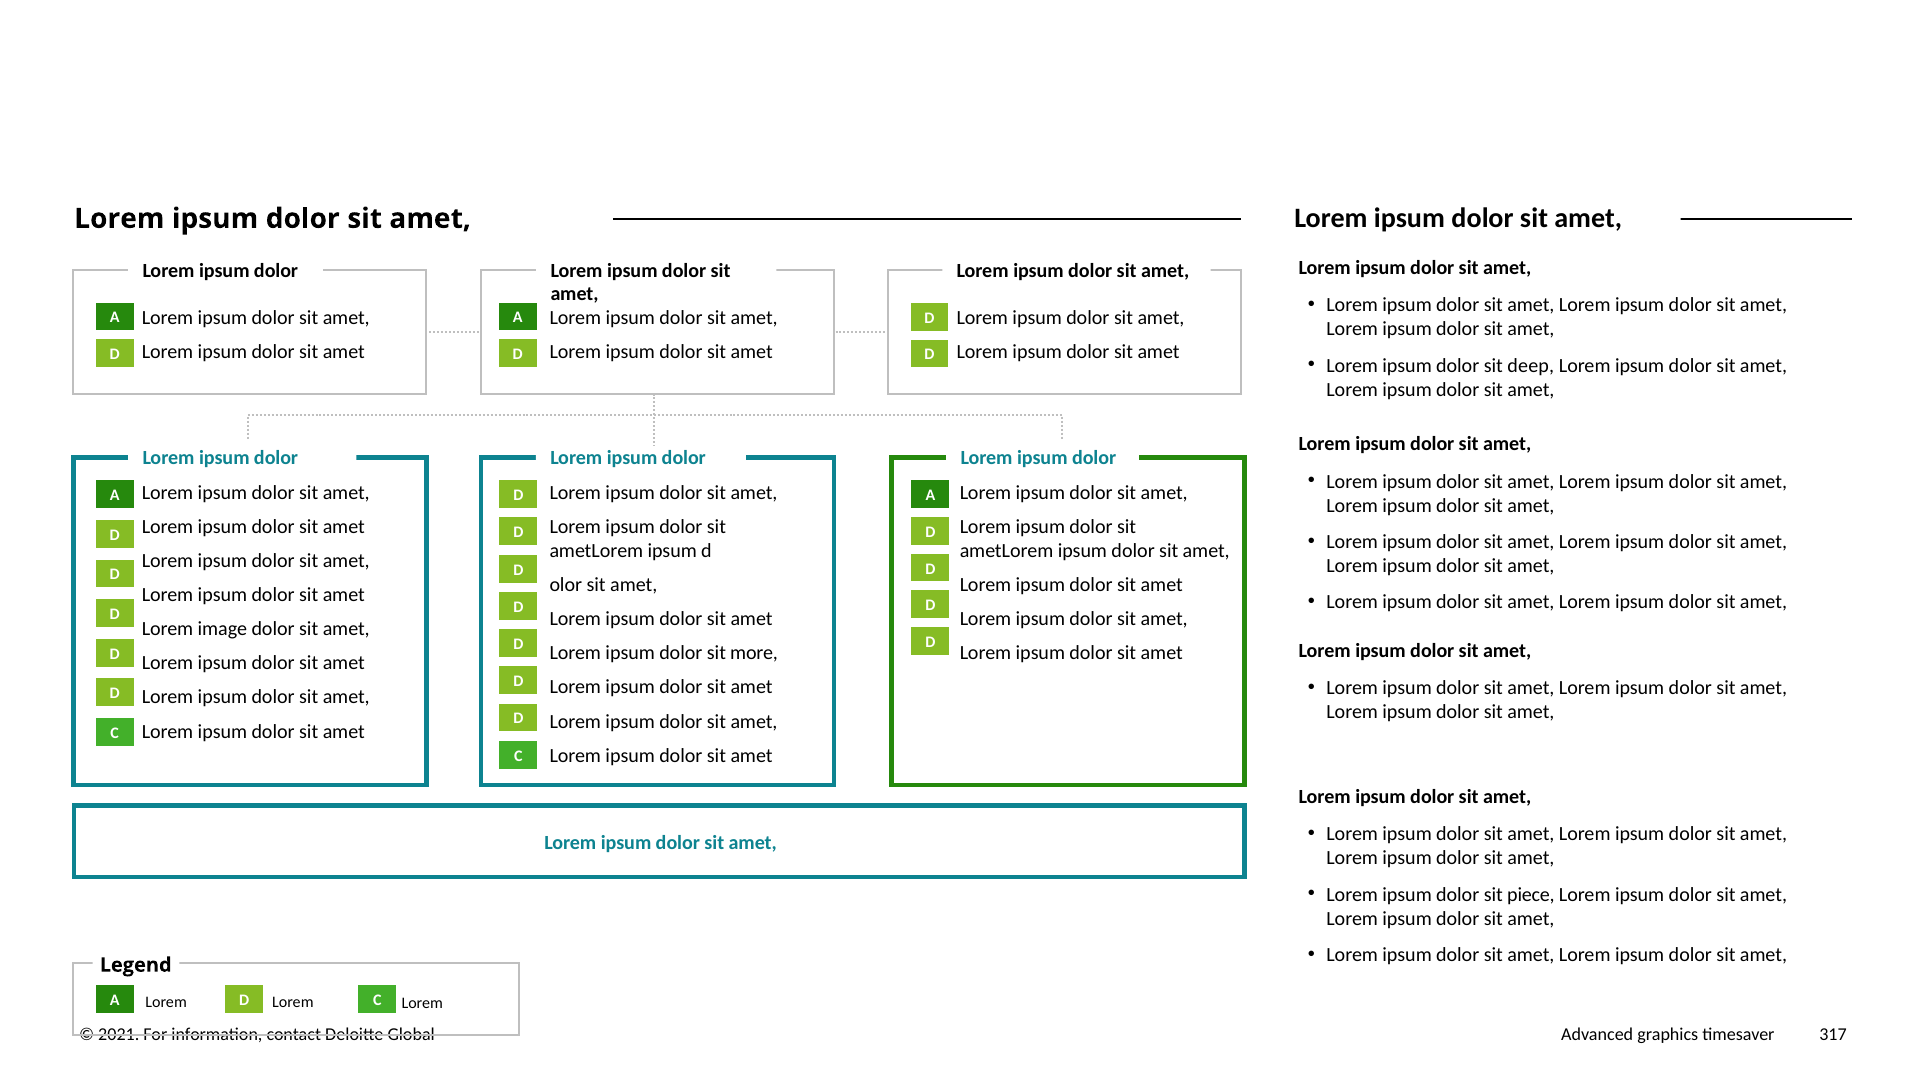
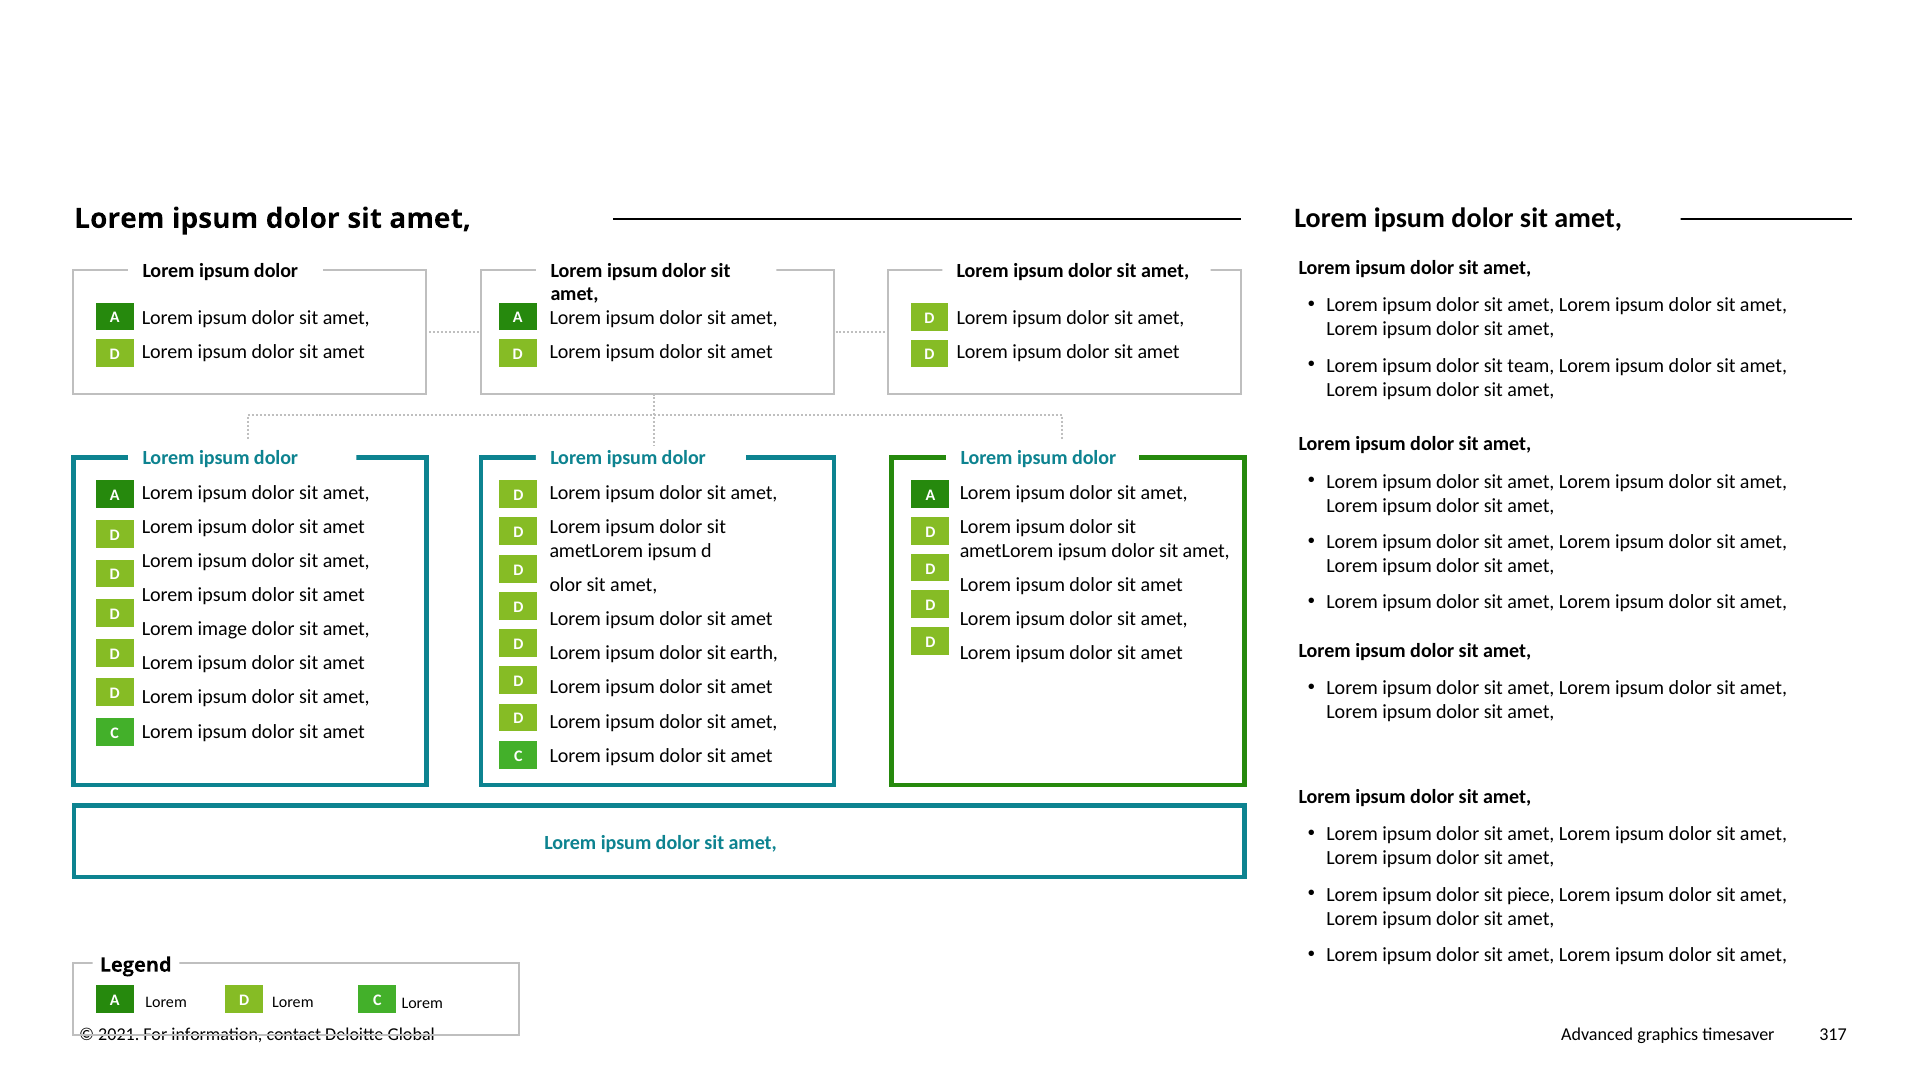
deep: deep -> team
more: more -> earth
